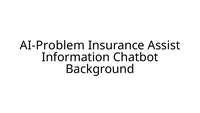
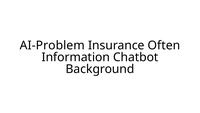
Assist: Assist -> Often
